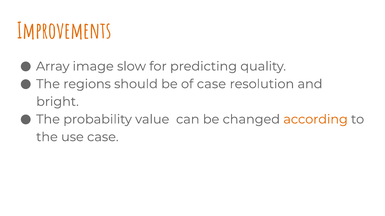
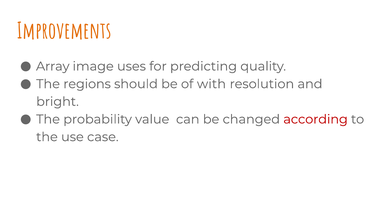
slow: slow -> uses
of case: case -> with
according colour: orange -> red
